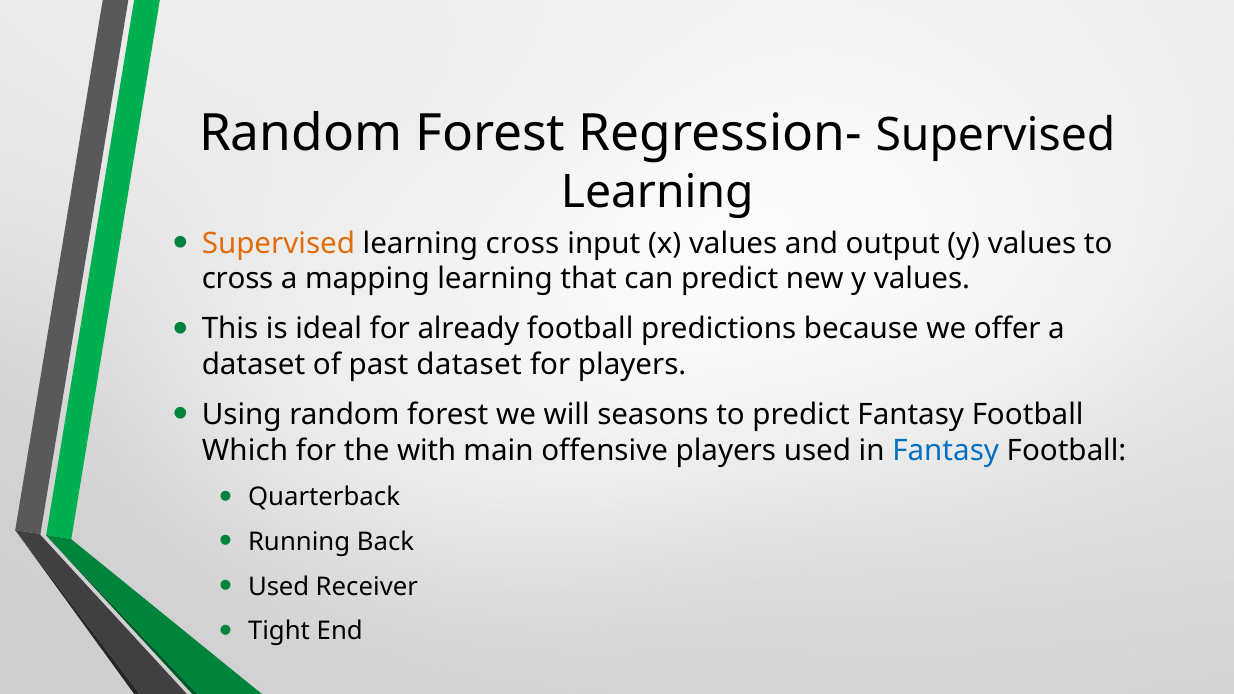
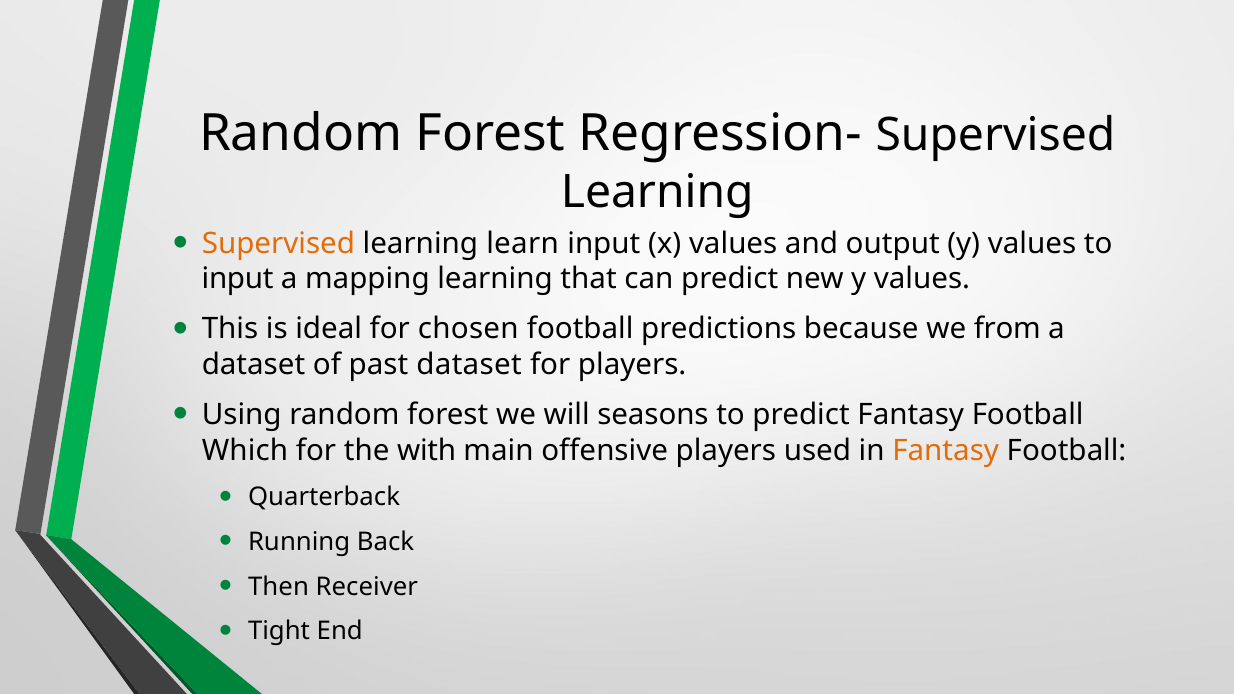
learning cross: cross -> learn
cross at (238, 279): cross -> input
already: already -> chosen
offer: offer -> from
Fantasy at (946, 451) colour: blue -> orange
Used at (279, 587): Used -> Then
